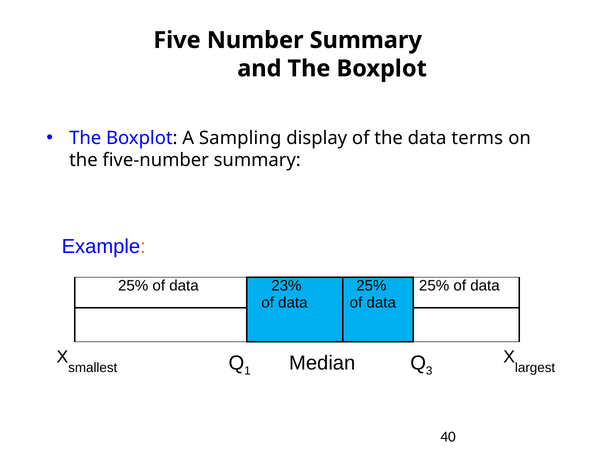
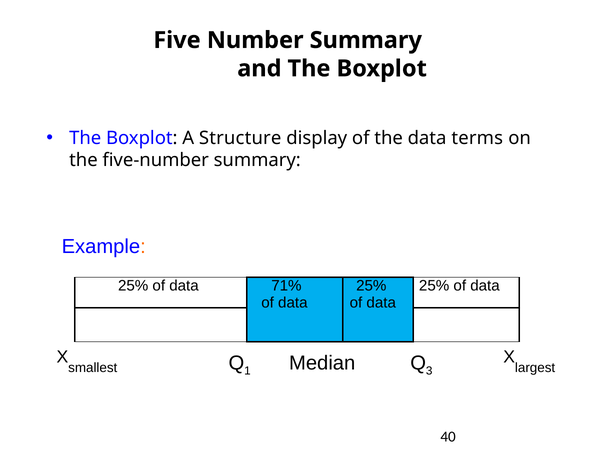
Sampling: Sampling -> Structure
23%: 23% -> 71%
